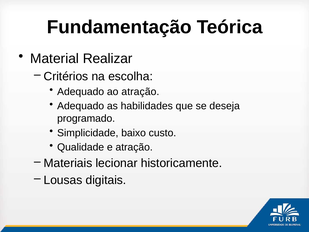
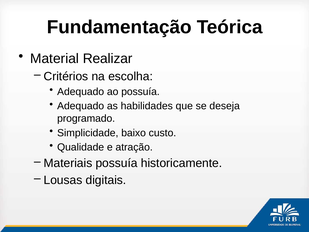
ao atração: atração -> possuía
Materiais lecionar: lecionar -> possuía
